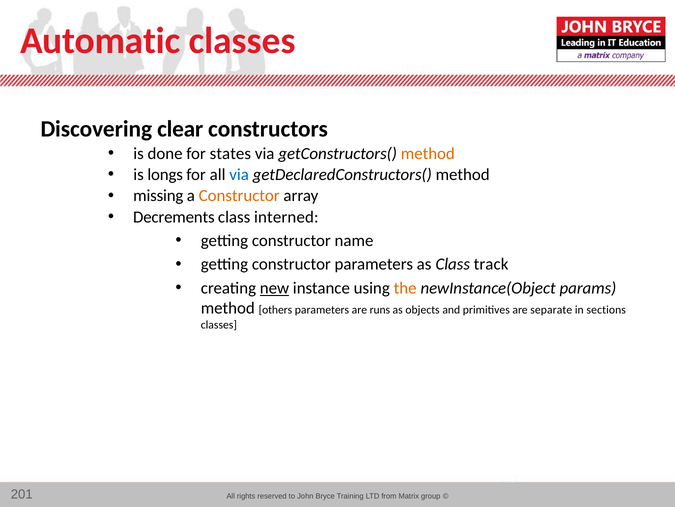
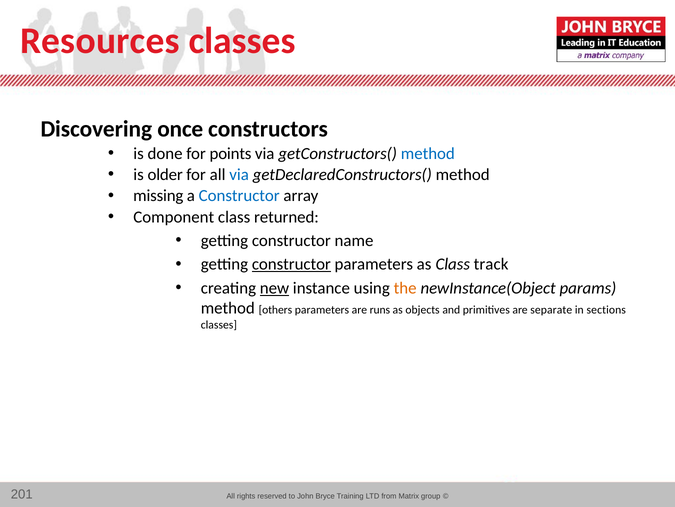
Automatic: Automatic -> Resources
clear: clear -> once
states: states -> points
method at (428, 153) colour: orange -> blue
longs: longs -> older
Constructor at (239, 196) colour: orange -> blue
Decrements: Decrements -> Component
interned: interned -> returned
constructor at (291, 264) underline: none -> present
